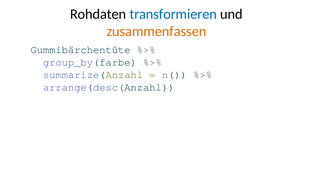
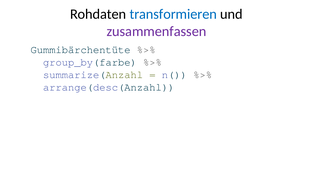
zusammenfassen colour: orange -> purple
